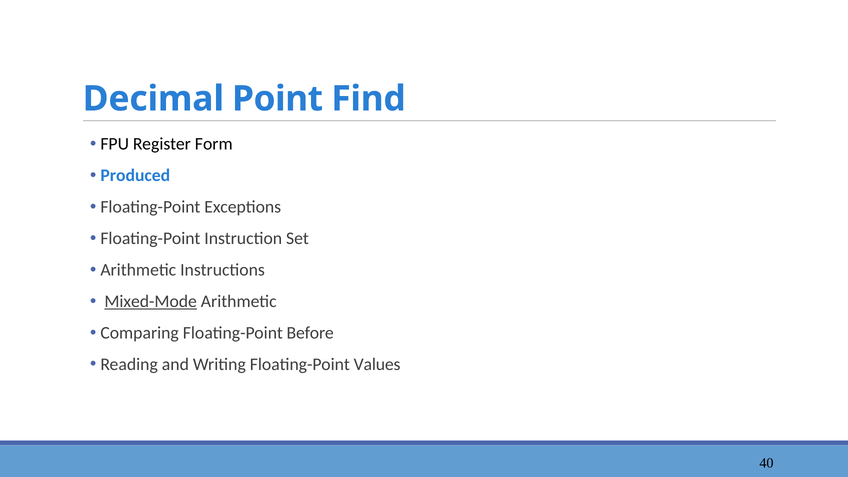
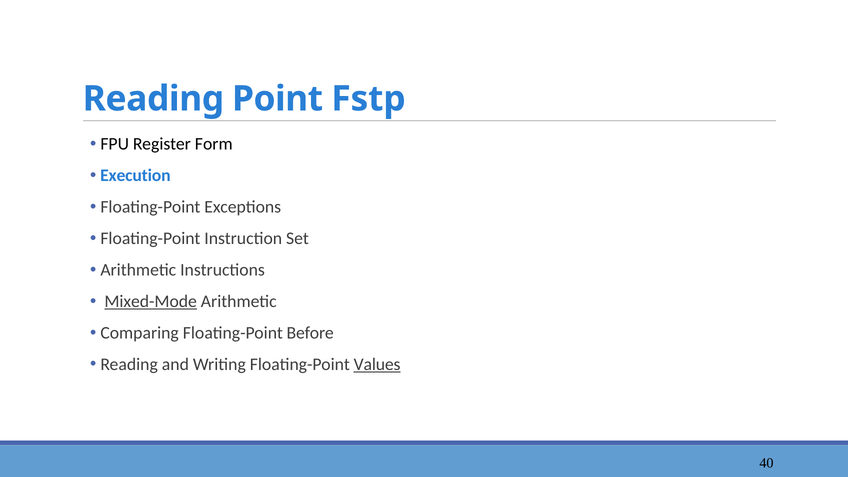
Decimal at (153, 99): Decimal -> Reading
Find: Find -> Fstp
Produced: Produced -> Execution
Values underline: none -> present
